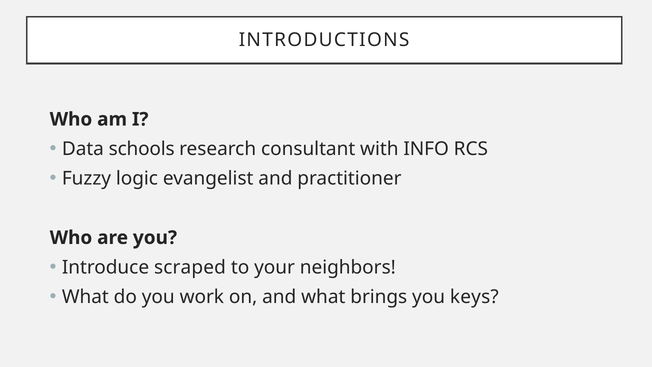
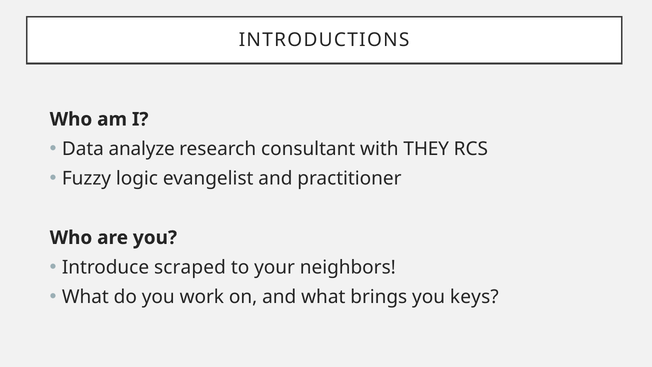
schools: schools -> analyze
INFO: INFO -> THEY
